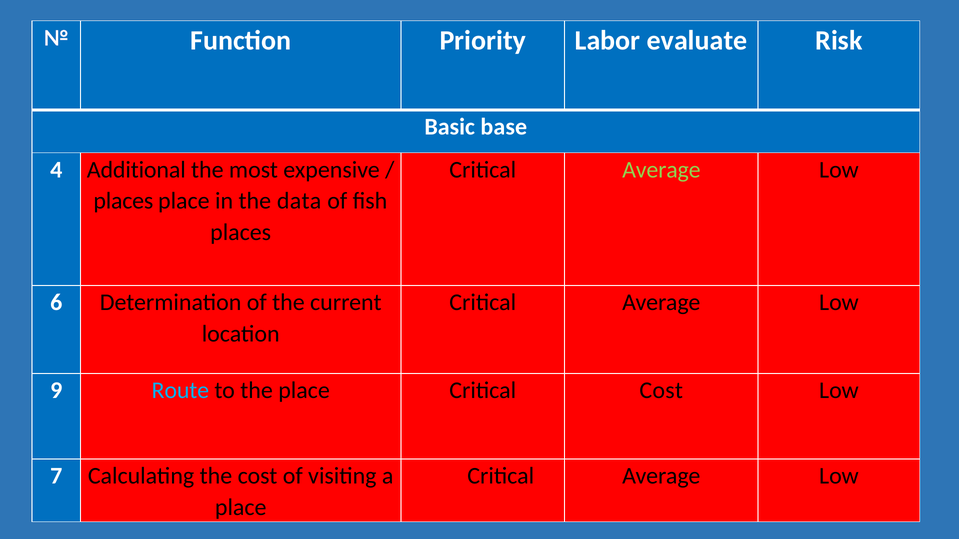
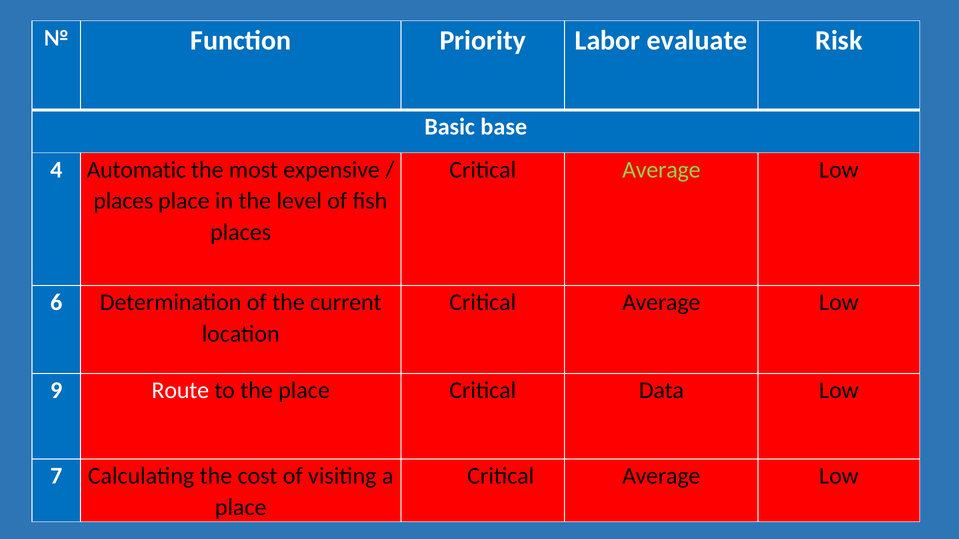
Additional: Additional -> Automatic
data: data -> level
Route colour: light blue -> white
Critical Cost: Cost -> Data
